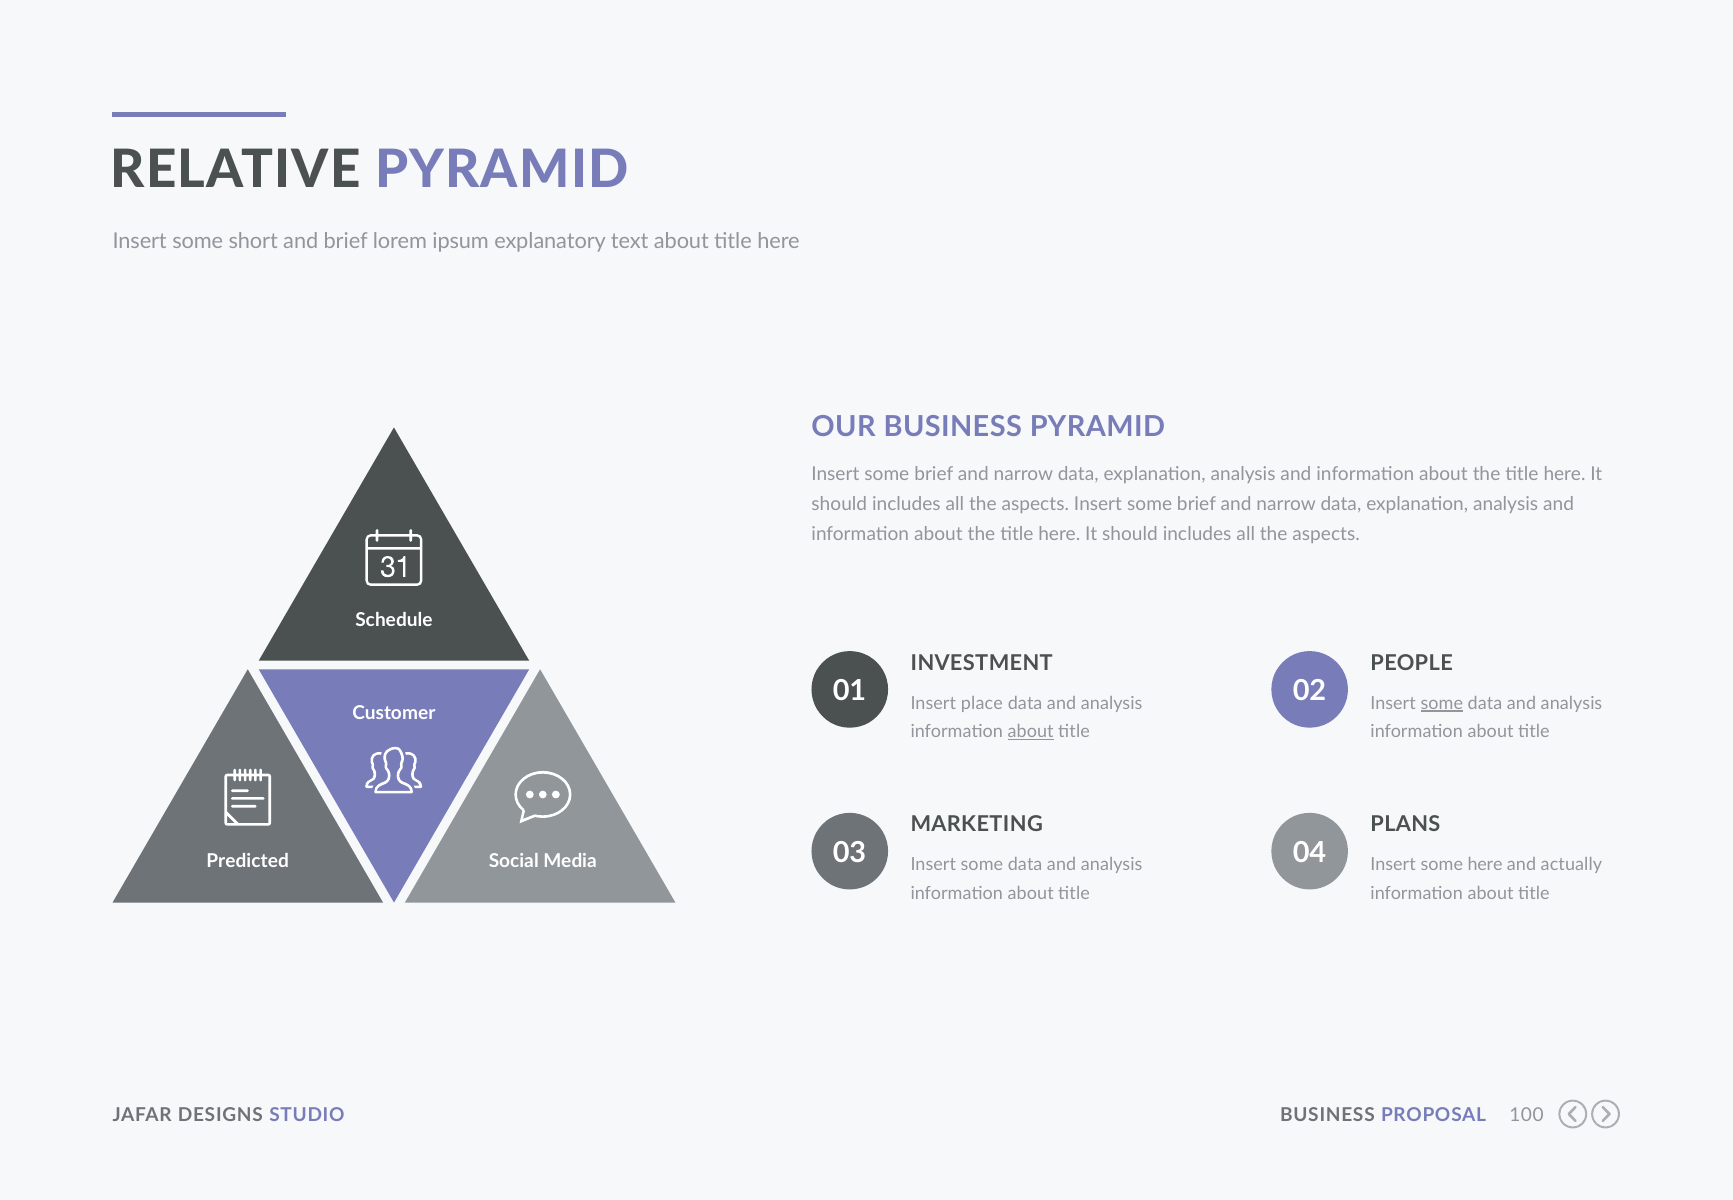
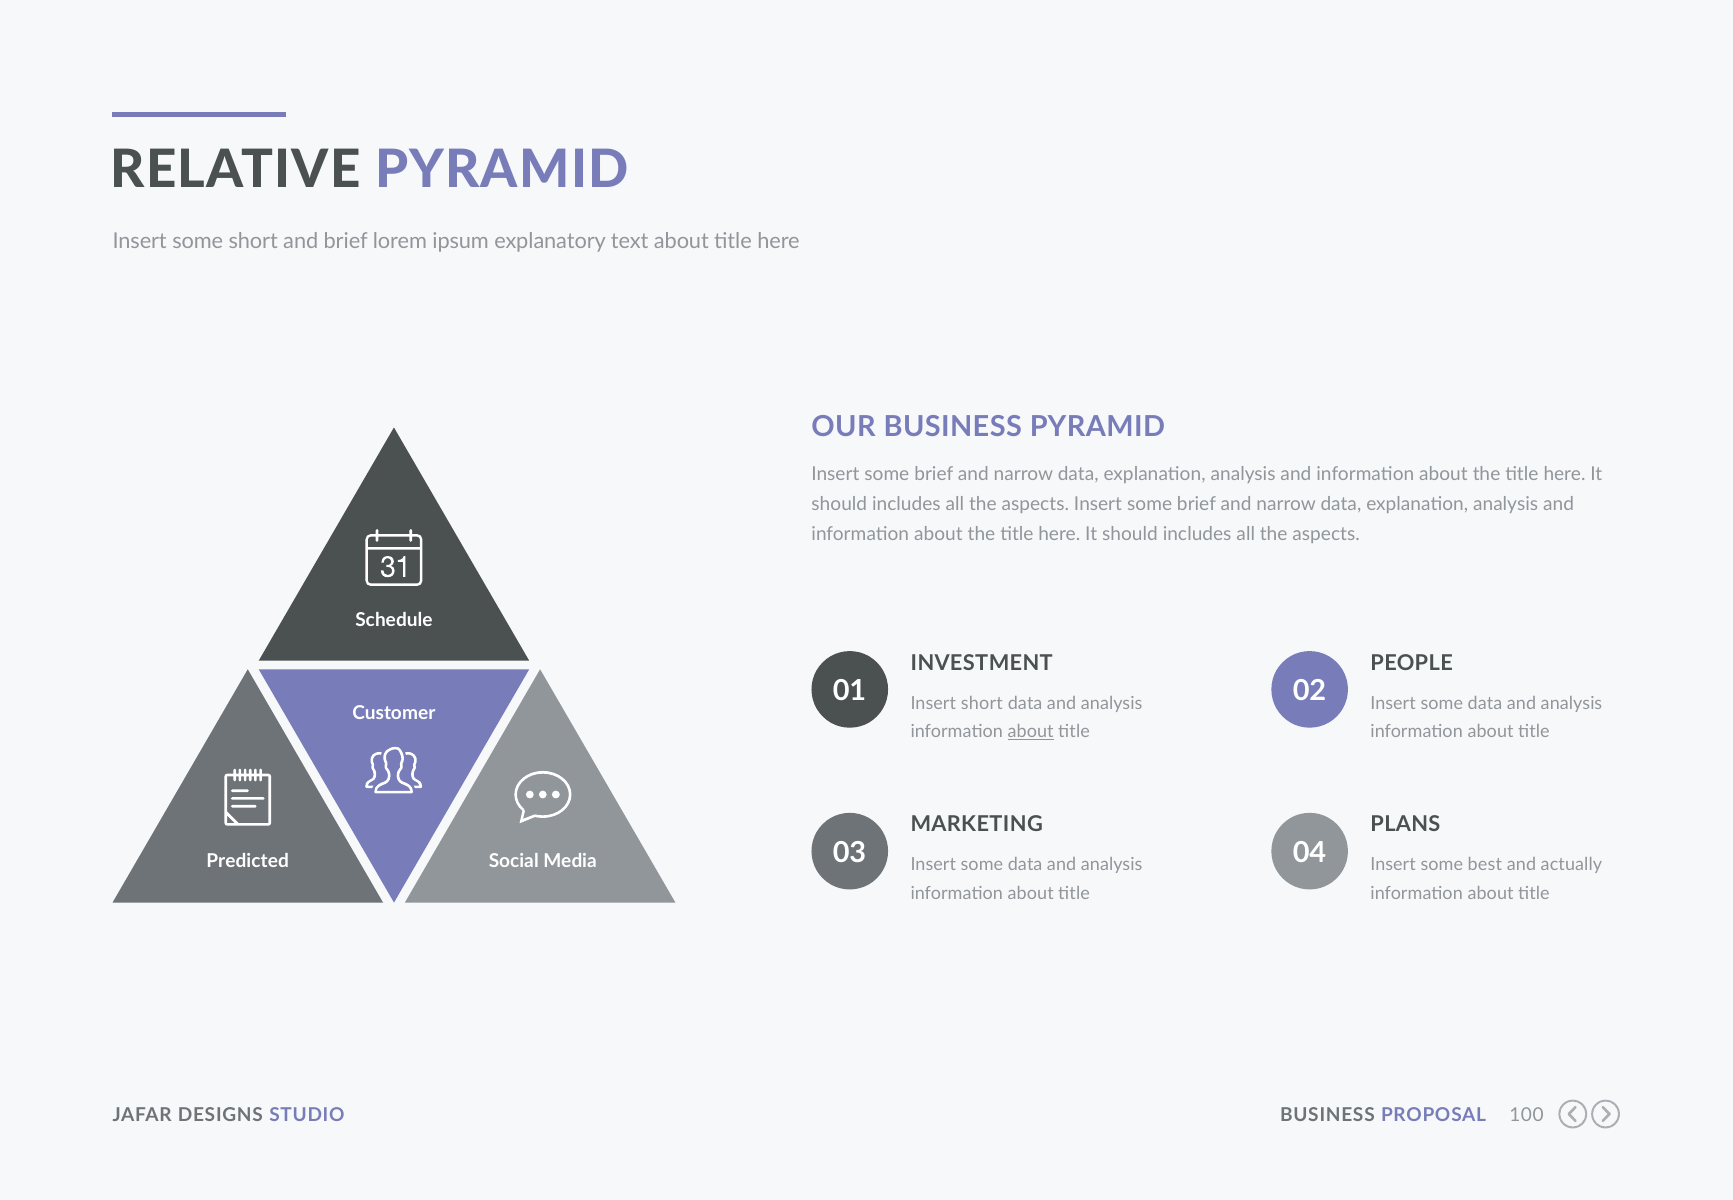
Insert place: place -> short
some at (1442, 703) underline: present -> none
some here: here -> best
